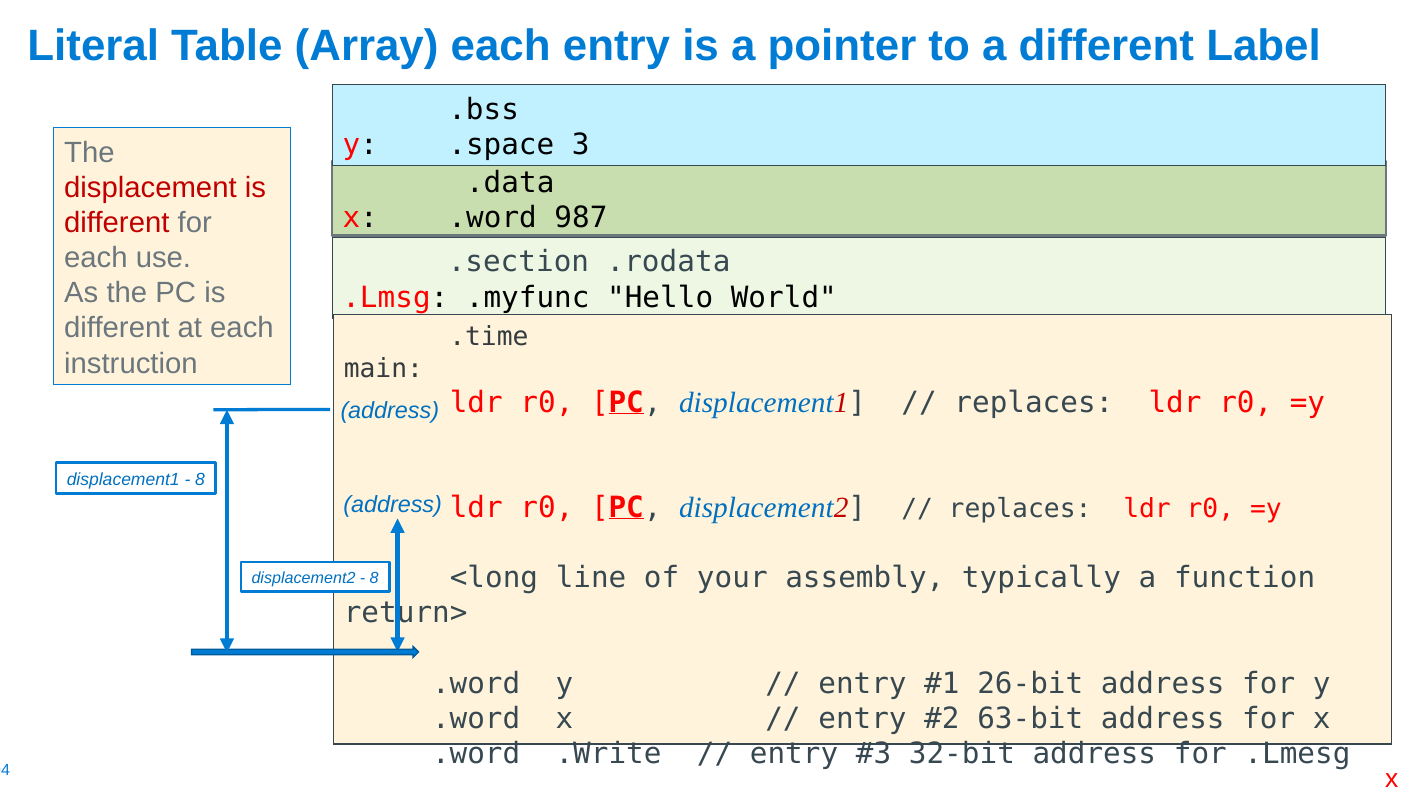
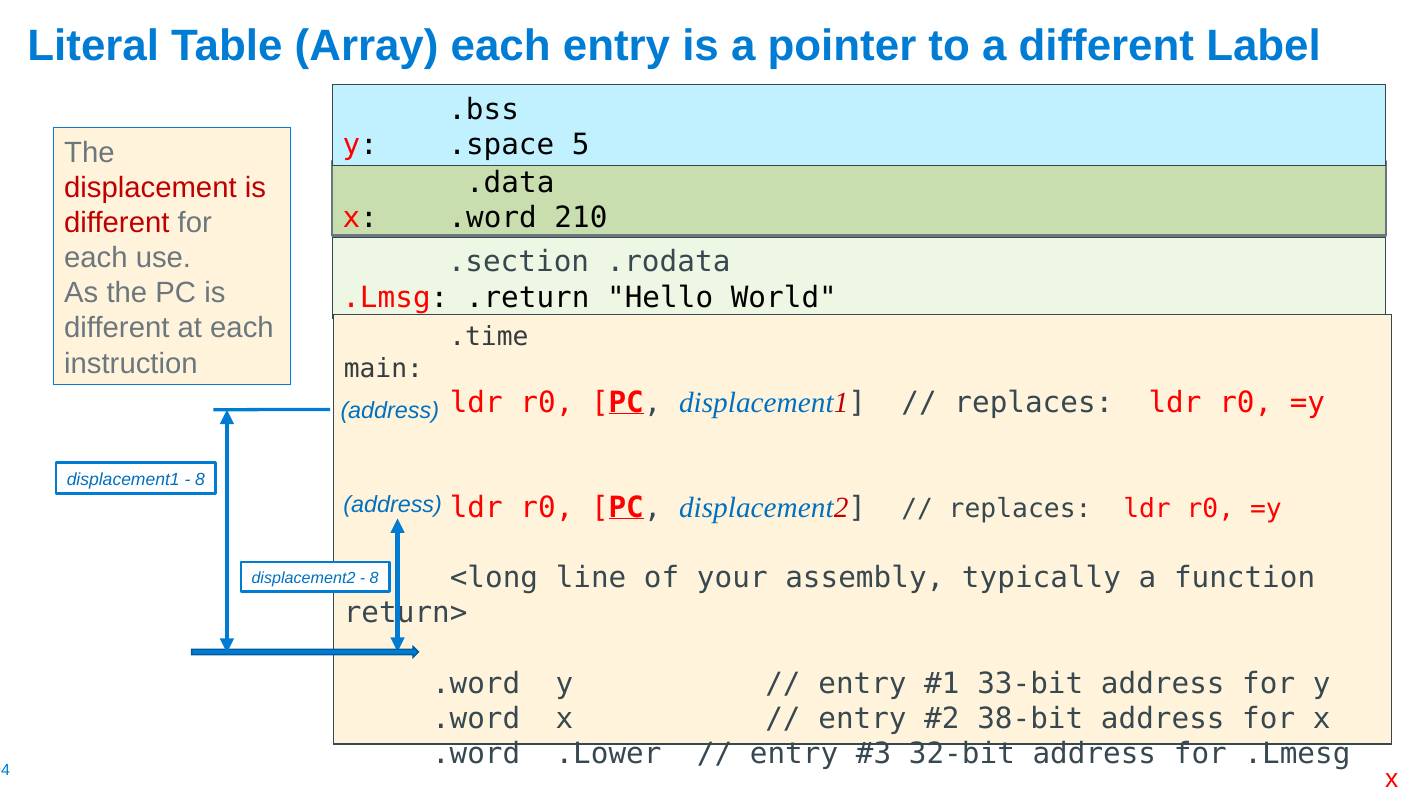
3: 3 -> 5
987: 987 -> 210
.myfunc: .myfunc -> .return
26-bit: 26-bit -> 33-bit
63-bit: 63-bit -> 38-bit
.Write: .Write -> .Lower
